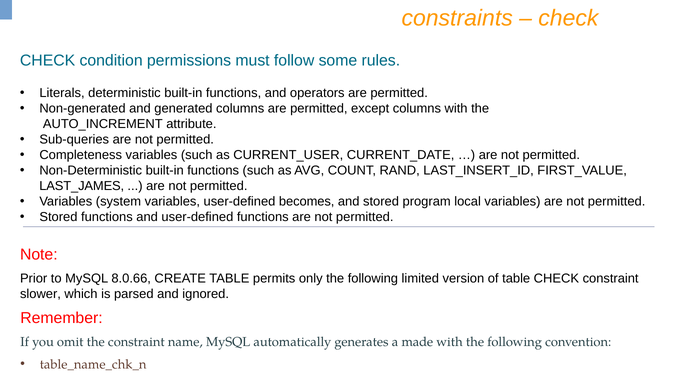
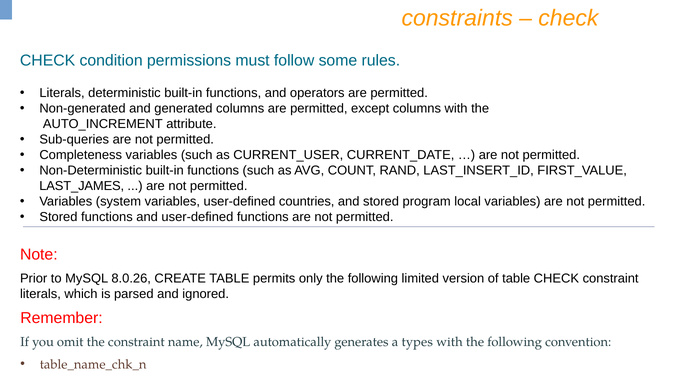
becomes: becomes -> countries
8.0.66: 8.0.66 -> 8.0.26
slower at (40, 294): slower -> literals
made: made -> types
